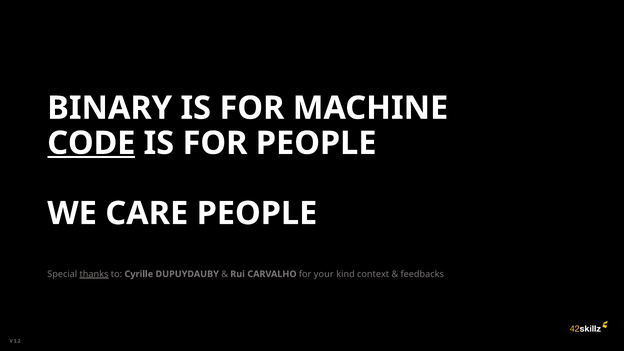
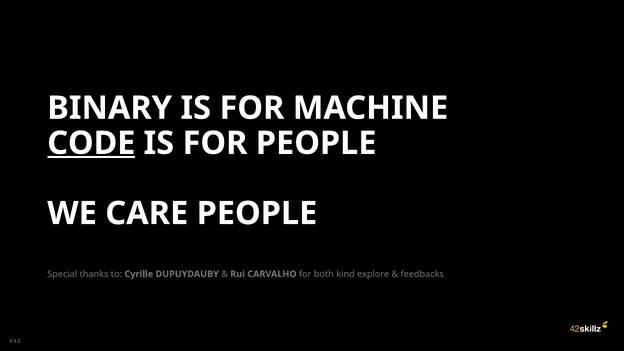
thanks underline: present -> none
your: your -> both
context: context -> explore
